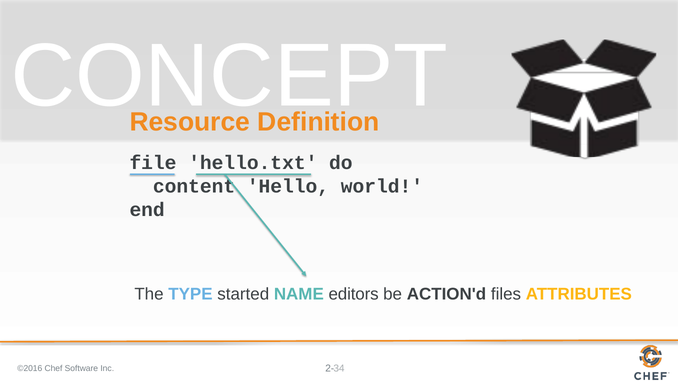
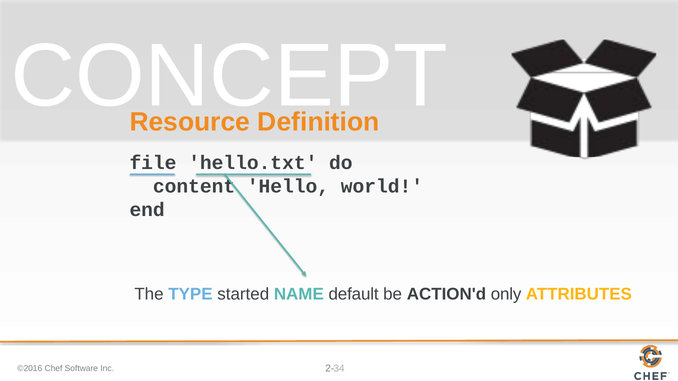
editors: editors -> default
files: files -> only
